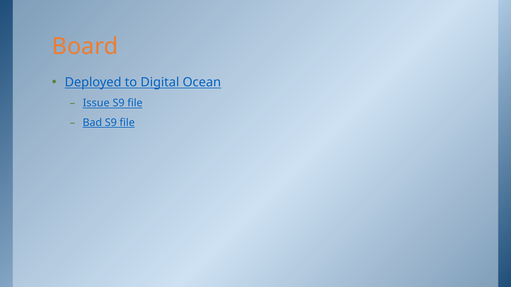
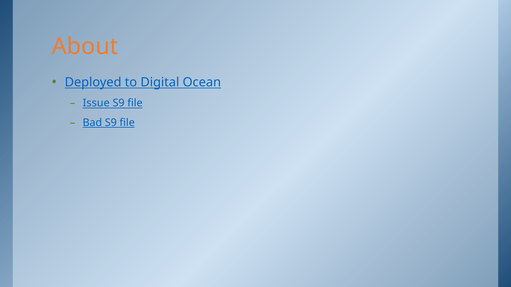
Board: Board -> About
